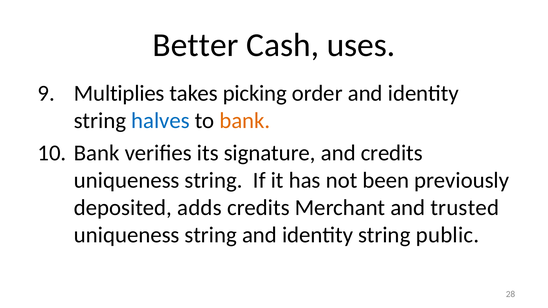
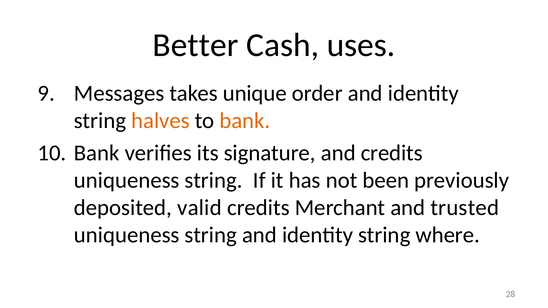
Multiplies: Multiplies -> Messages
picking: picking -> unique
halves colour: blue -> orange
adds: adds -> valid
public: public -> where
